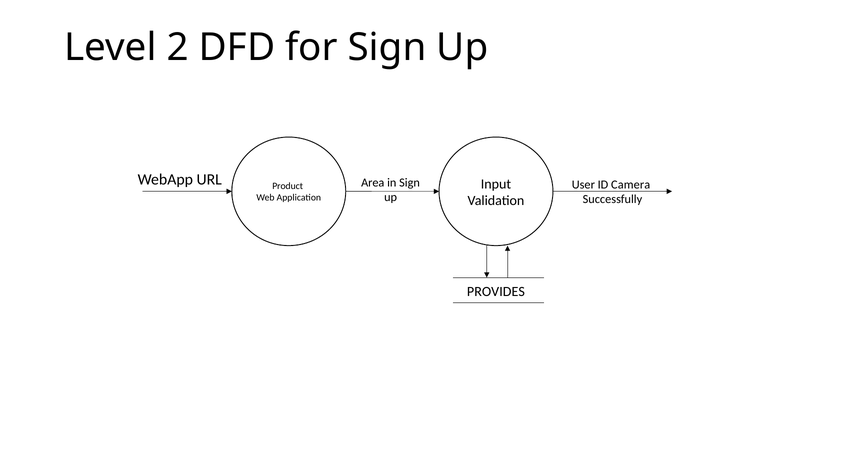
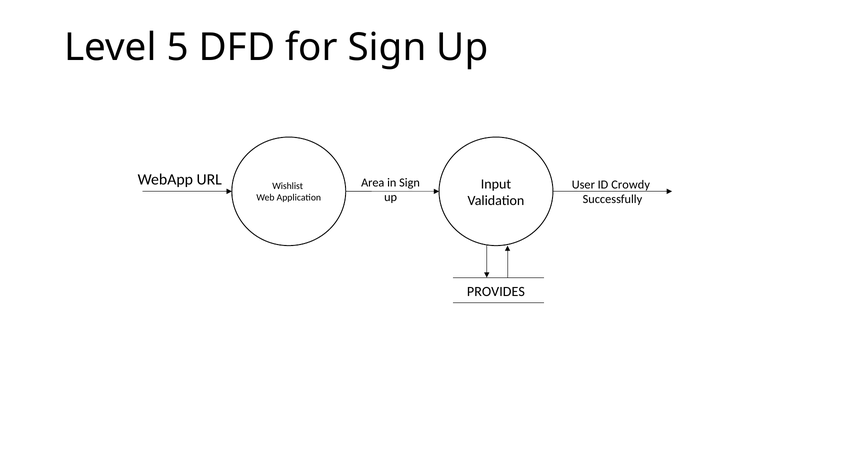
2: 2 -> 5
Product: Product -> Wishlist
Camera: Camera -> Crowdy
